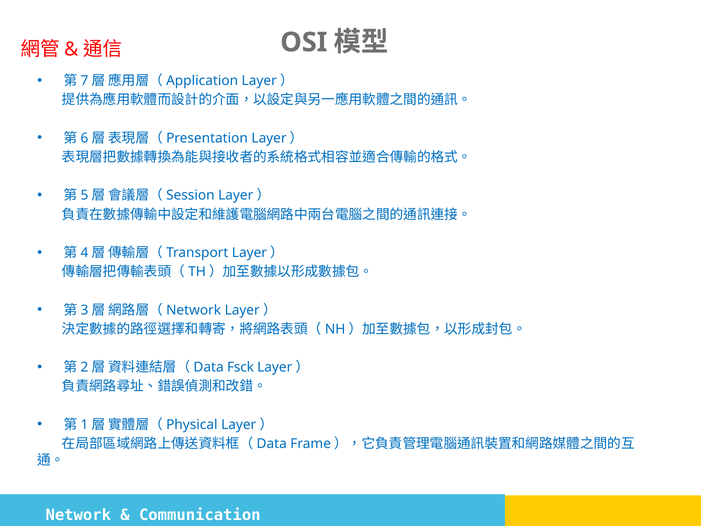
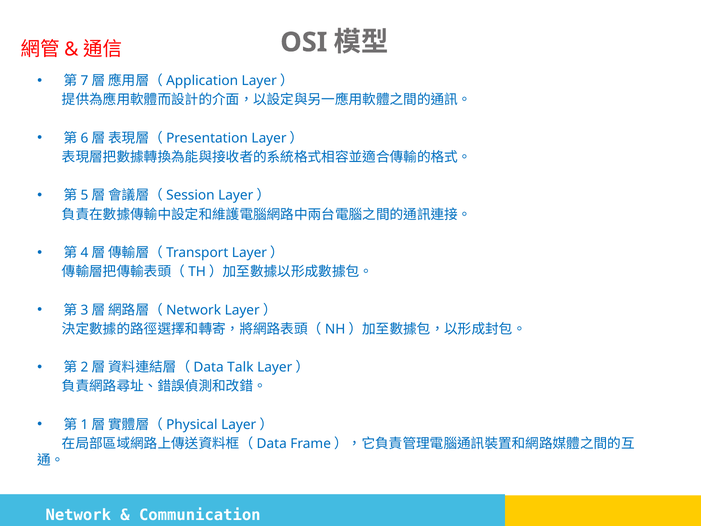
Fsck: Fsck -> Talk
